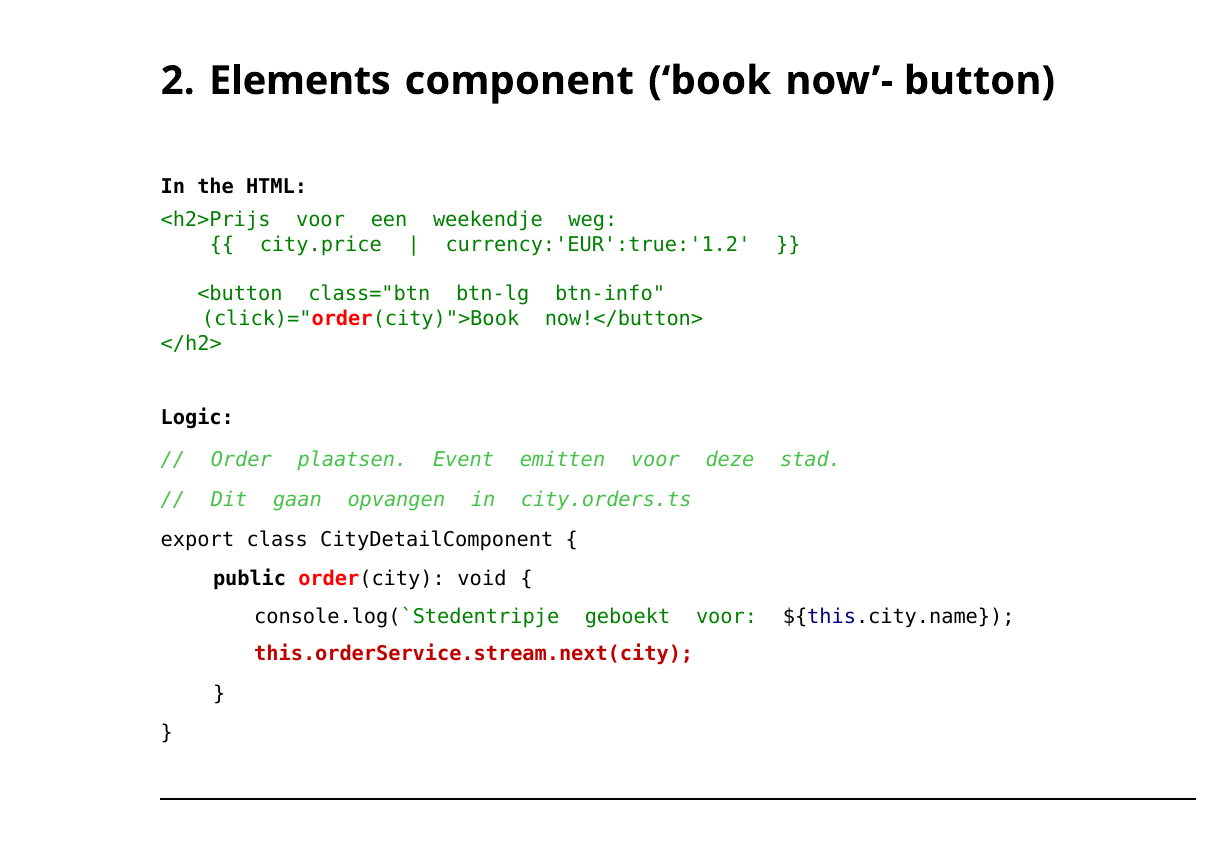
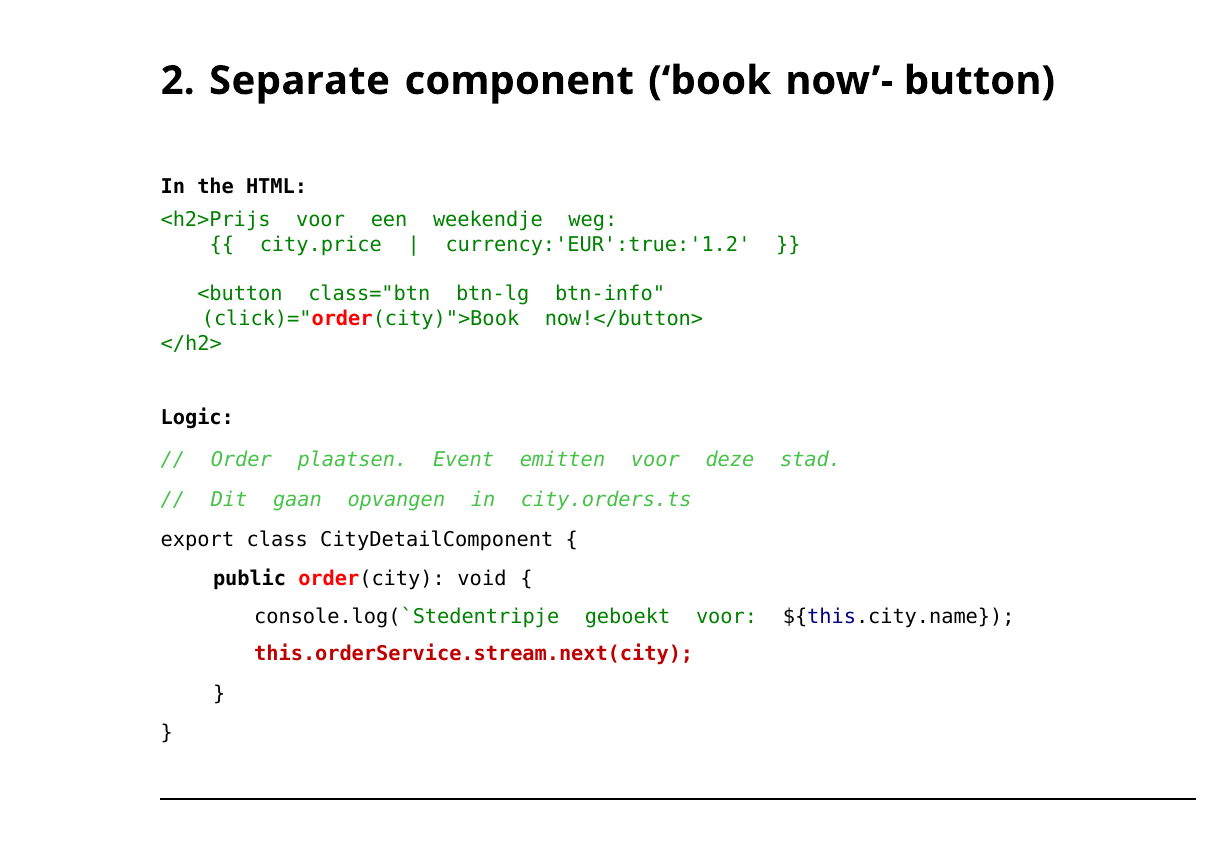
Elements: Elements -> Separate
